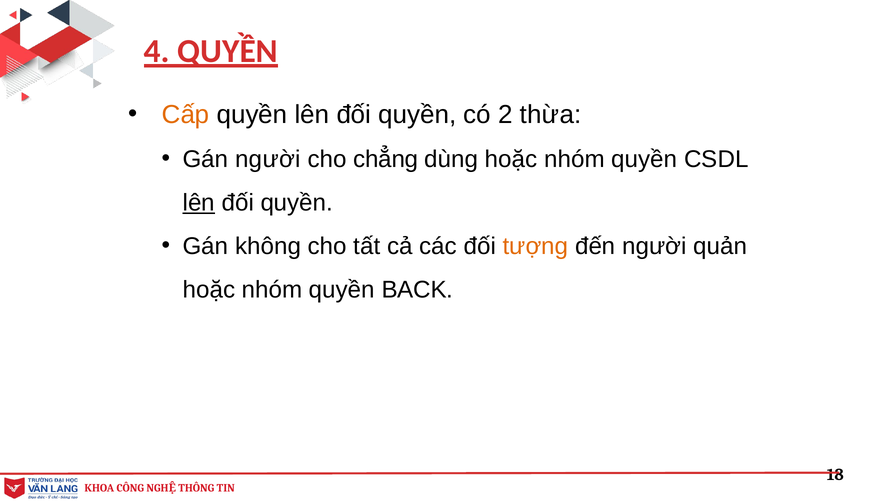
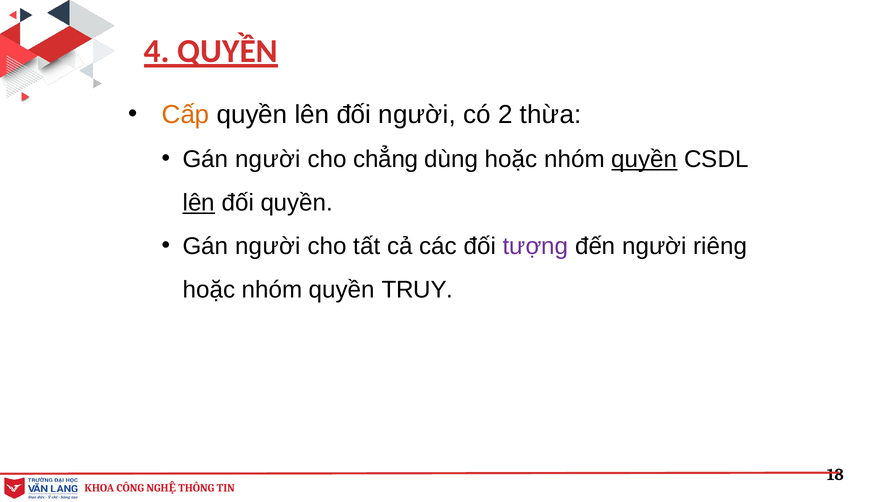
quyền lên đối quyền: quyền -> người
quyền at (644, 159) underline: none -> present
không at (268, 246): không -> người
tượng colour: orange -> purple
quản: quản -> riêng
BACK: BACK -> TRUY
